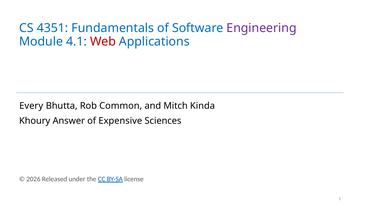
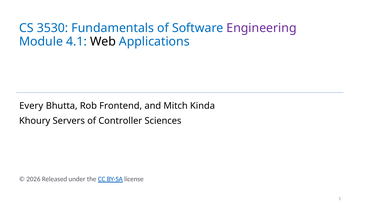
4351: 4351 -> 3530
Web colour: red -> black
Common: Common -> Frontend
Answer: Answer -> Servers
Expensive: Expensive -> Controller
